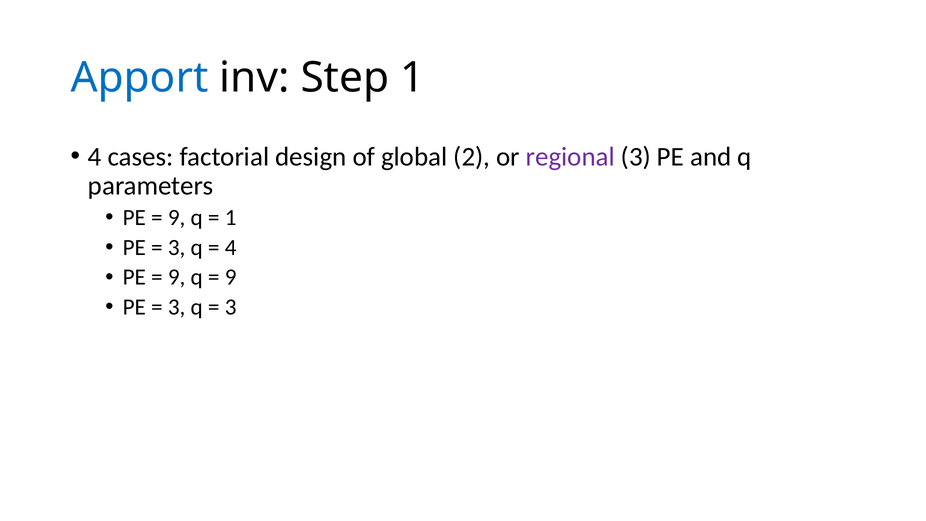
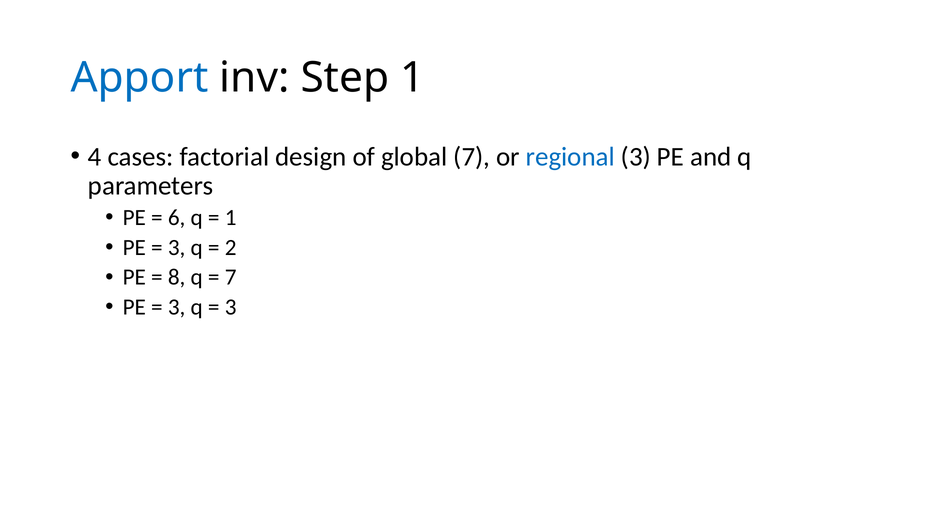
global 2: 2 -> 7
regional colour: purple -> blue
9 at (177, 218): 9 -> 6
4 at (231, 247): 4 -> 2
9 at (177, 277): 9 -> 8
9 at (231, 277): 9 -> 7
